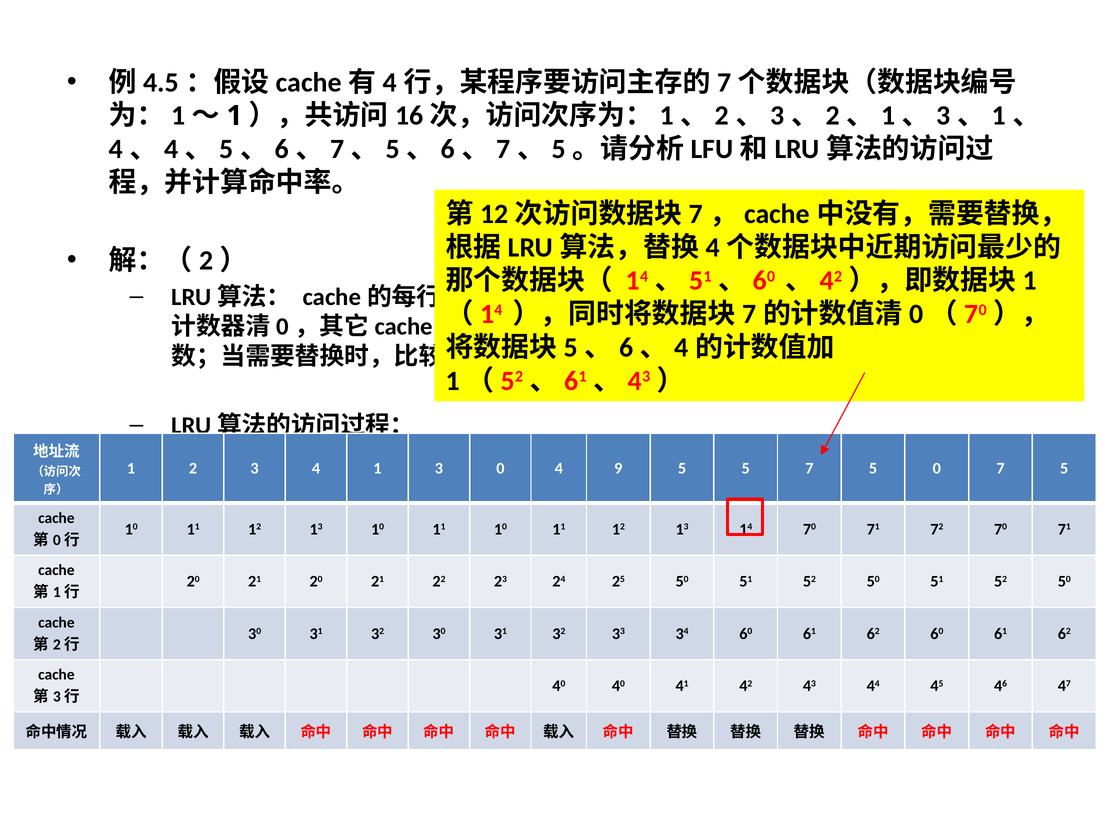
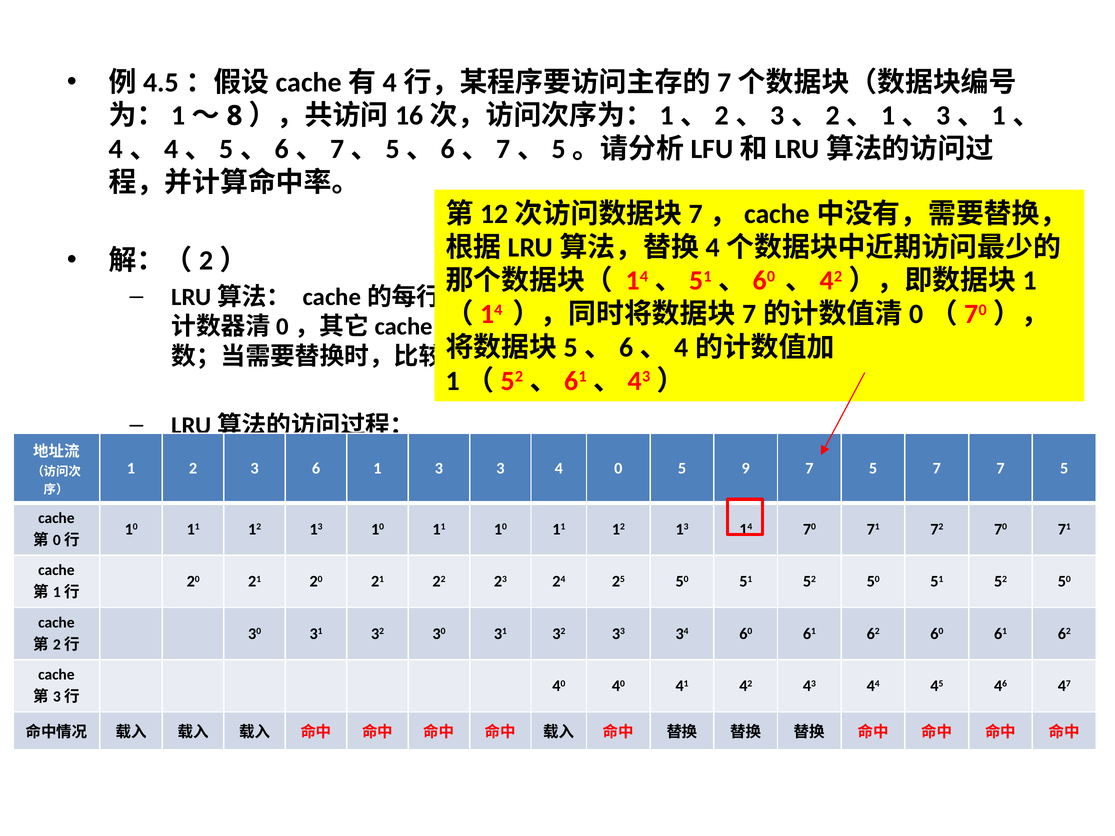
1 at (234, 116): 1 -> 8
3 4: 4 -> 6
3 0: 0 -> 3
9: 9 -> 0
5 5: 5 -> 9
5 0: 0 -> 7
